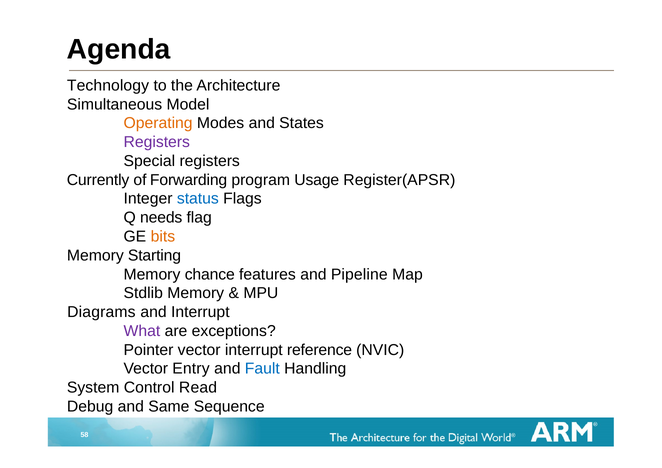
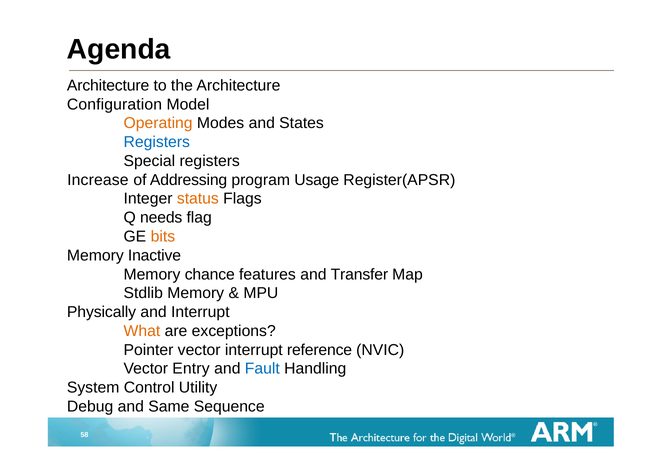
Technology at (108, 85): Technology -> Architecture
Simultaneous: Simultaneous -> Configuration
Registers at (157, 142) colour: purple -> blue
Currently: Currently -> Increase
Forwarding: Forwarding -> Addressing
status colour: blue -> orange
Starting: Starting -> Inactive
Pipeline: Pipeline -> Transfer
Diagrams: Diagrams -> Physically
What colour: purple -> orange
Read: Read -> Utility
